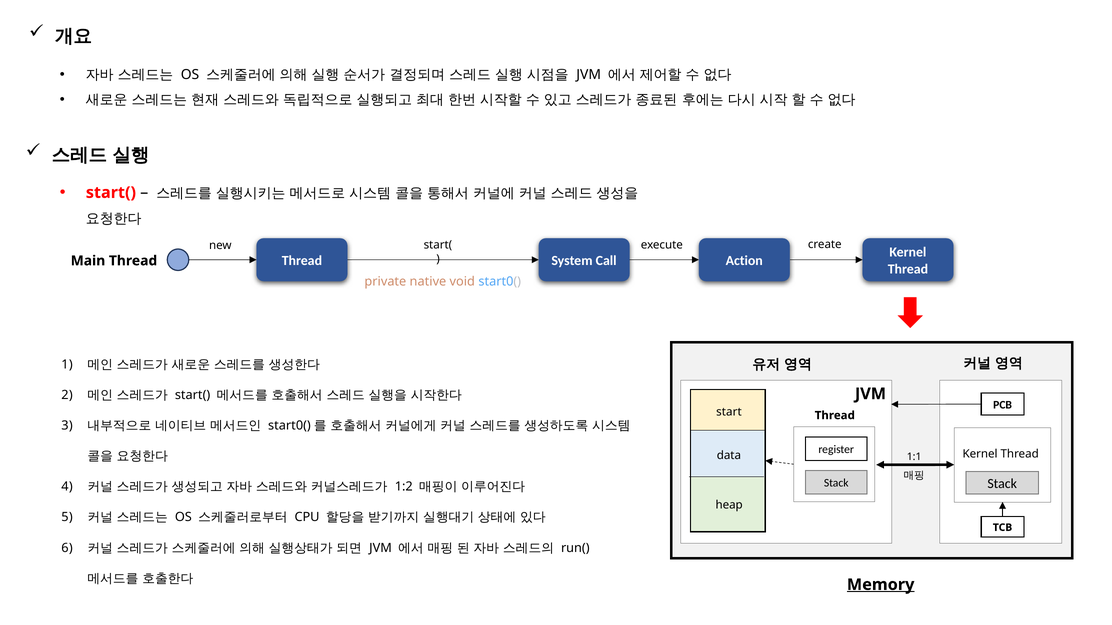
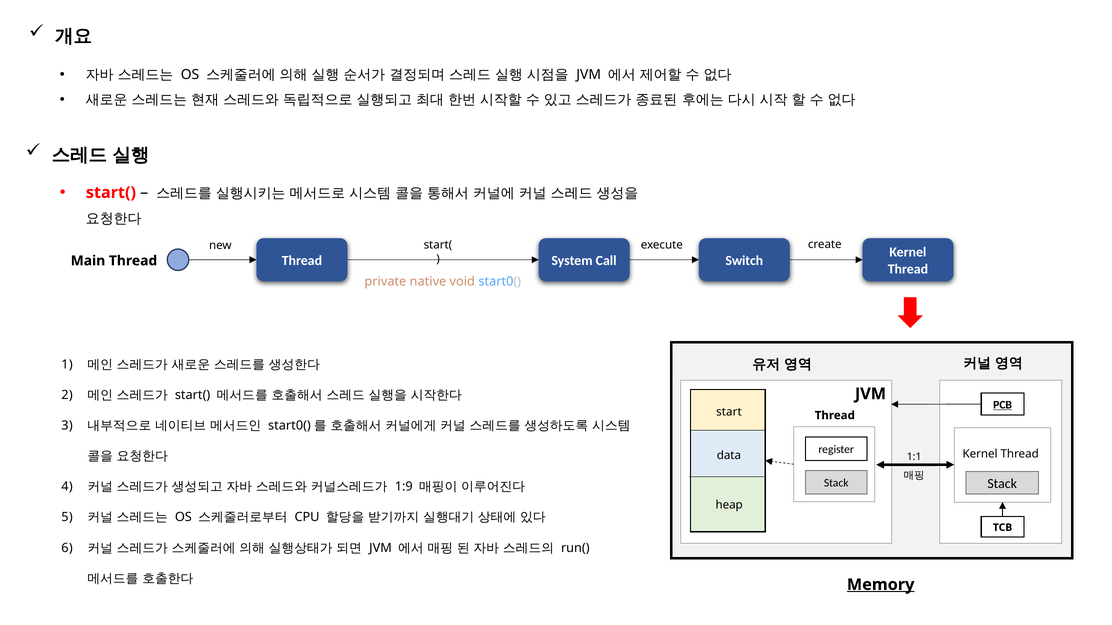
Action: Action -> Switch
PCB underline: none -> present
1:2: 1:2 -> 1:9
